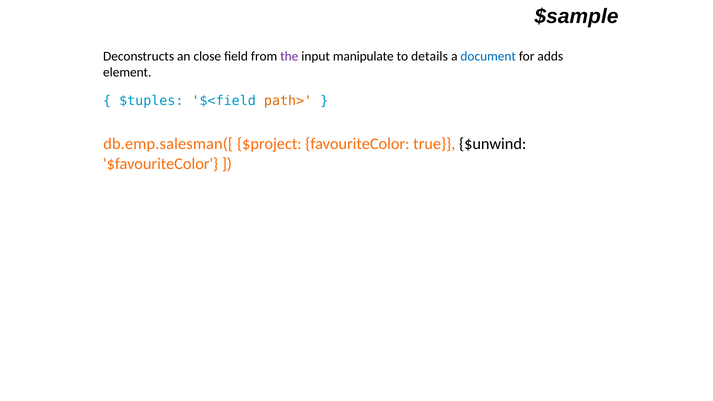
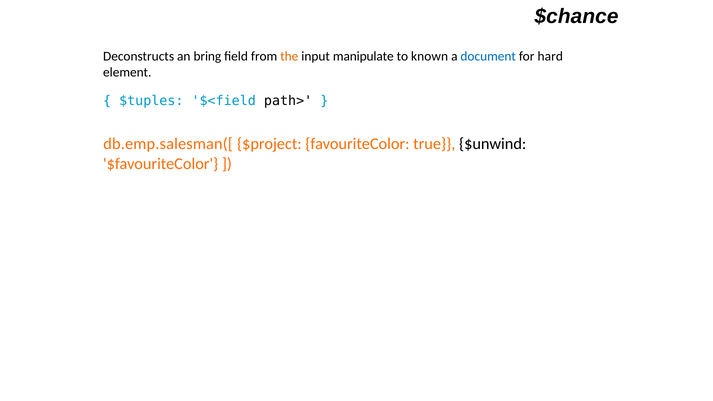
$sample: $sample -> $chance
close: close -> bring
the colour: purple -> orange
details: details -> known
adds: adds -> hard
path> colour: orange -> black
